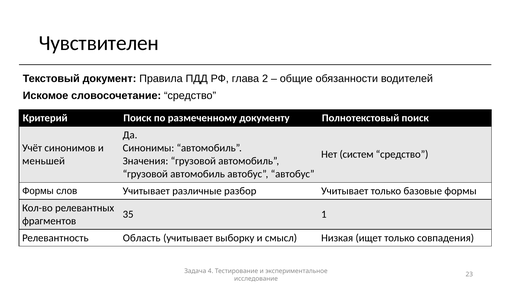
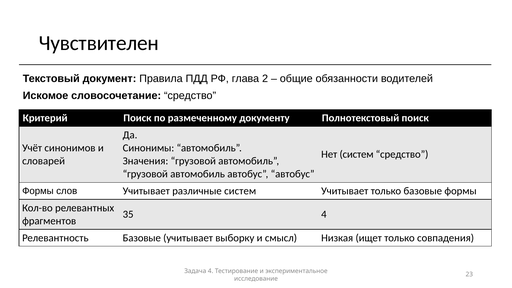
меньшей: меньшей -> словарей
различные разбор: разбор -> систем
35 1: 1 -> 4
Релевантность Область: Область -> Базовые
